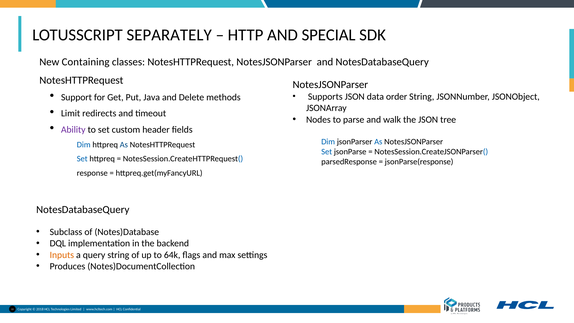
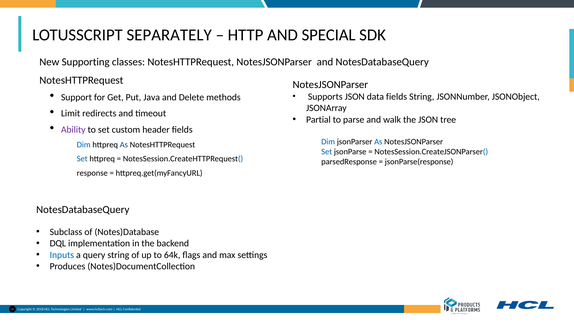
Containing: Containing -> Supporting
data order: order -> fields
Nodes: Nodes -> Partial
Inputs colour: orange -> blue
